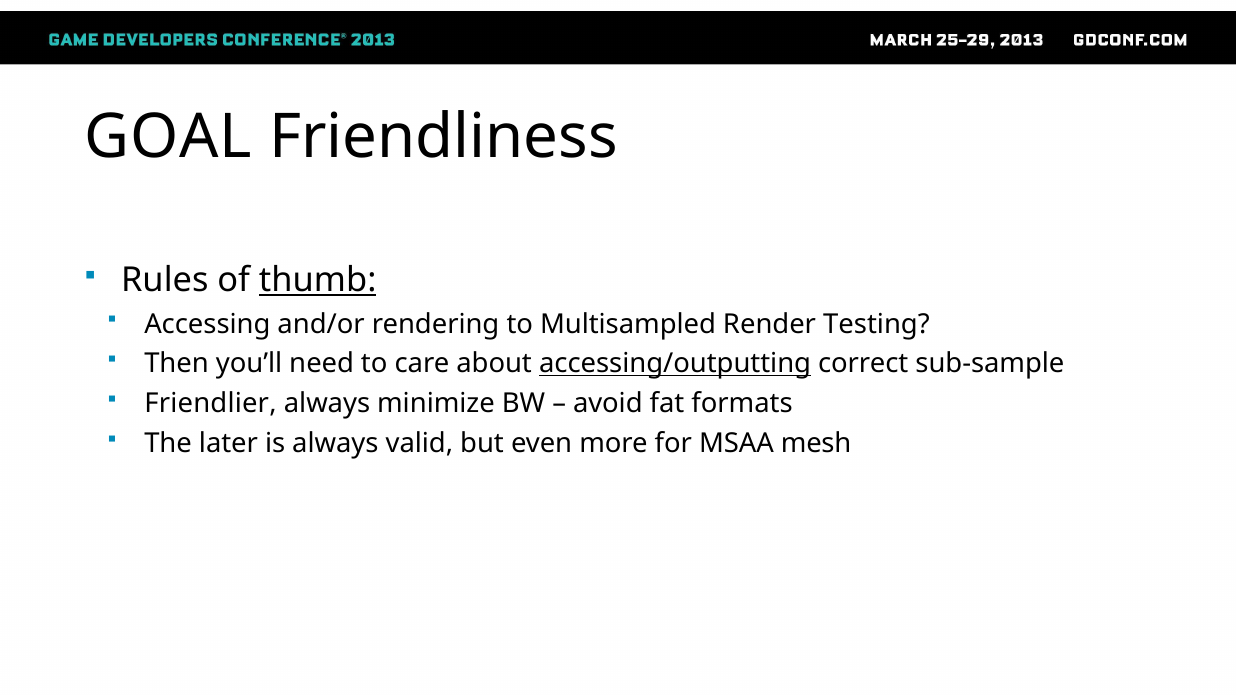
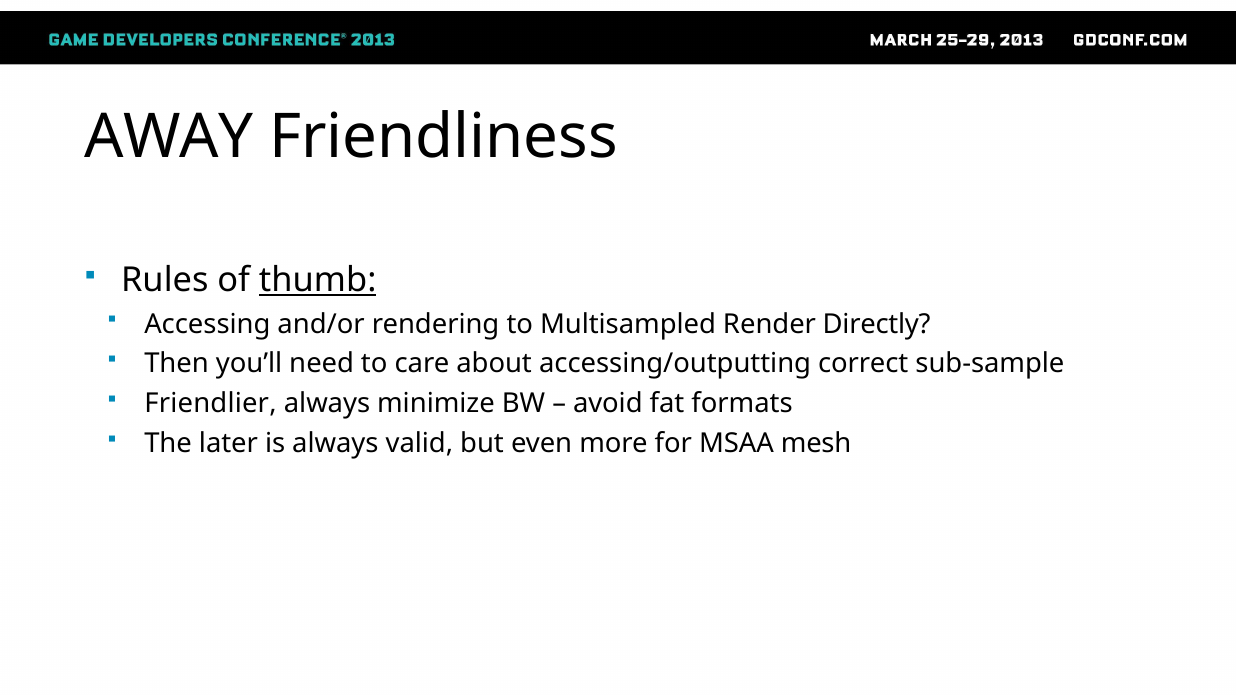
GOAL: GOAL -> AWAY
Testing: Testing -> Directly
accessing/outputting underline: present -> none
